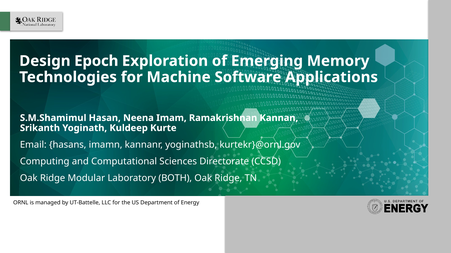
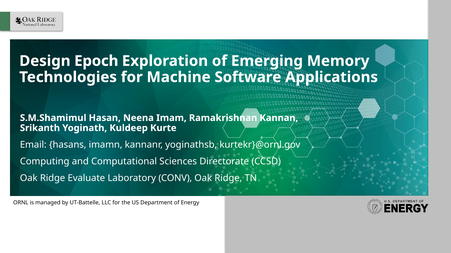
Modular: Modular -> Evaluate
BOTH: BOTH -> CONV
